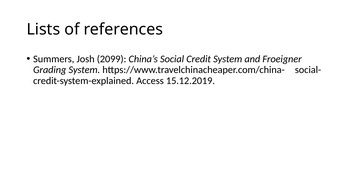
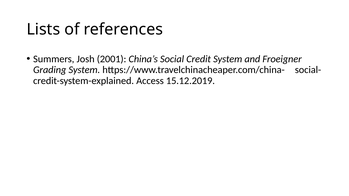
2099: 2099 -> 2001
